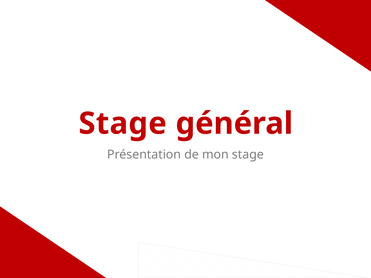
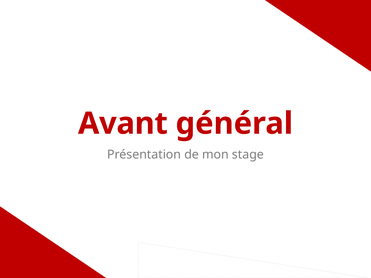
Stage at (123, 124): Stage -> Avant
